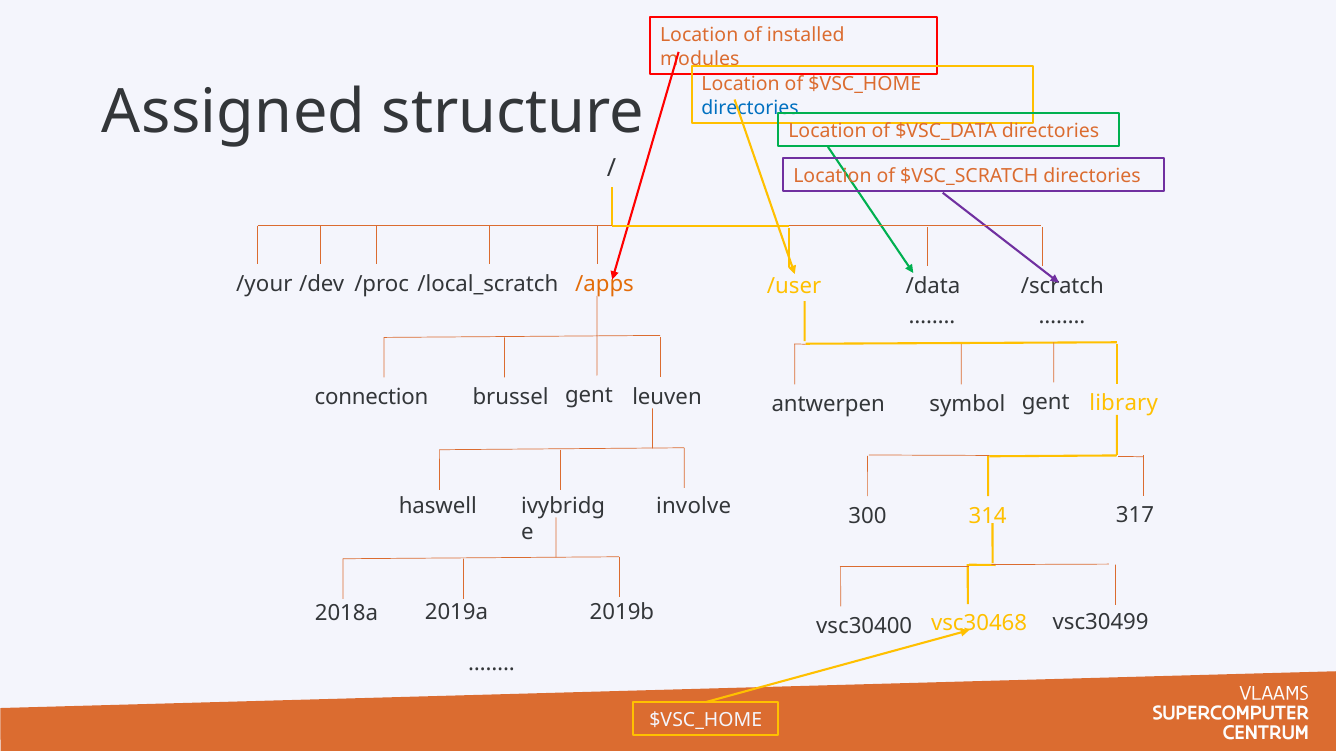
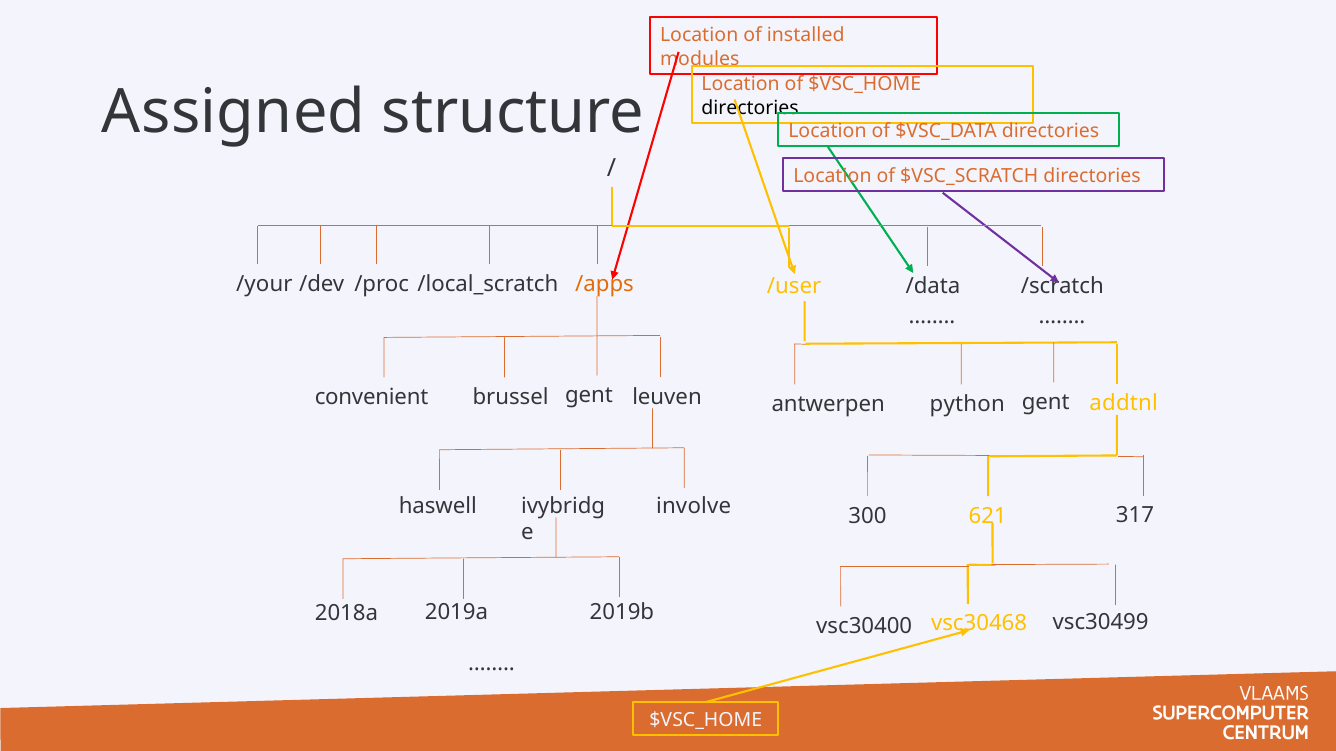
directories at (750, 108) colour: blue -> black
connection: connection -> convenient
library: library -> addtnl
symbol: symbol -> python
314: 314 -> 621
